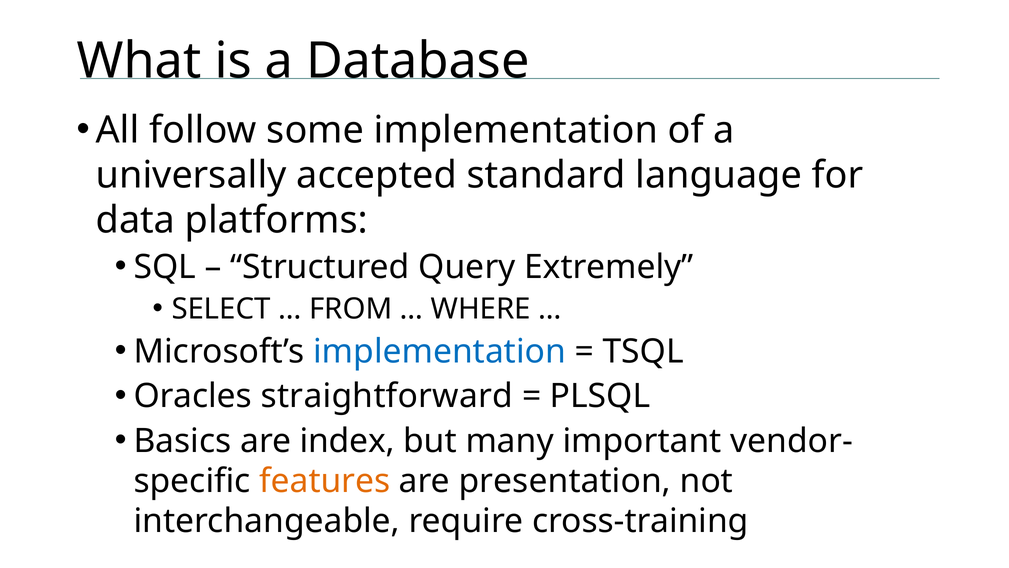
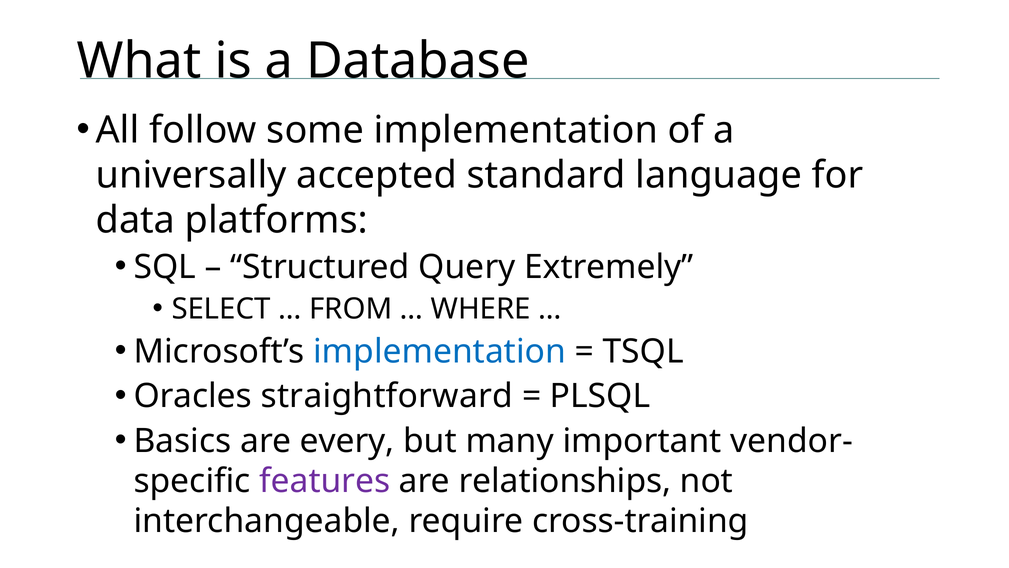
index: index -> every
features colour: orange -> purple
presentation: presentation -> relationships
